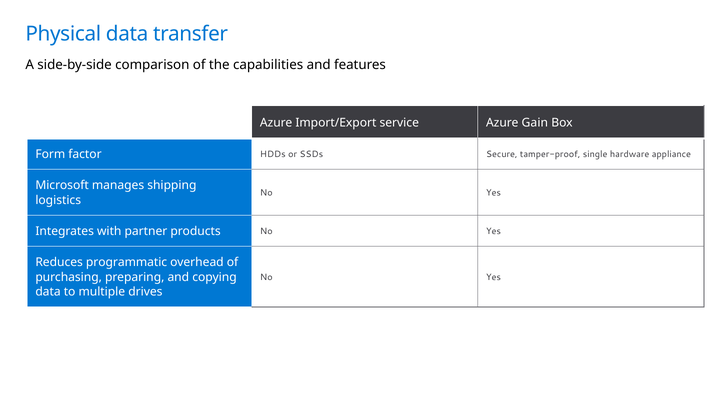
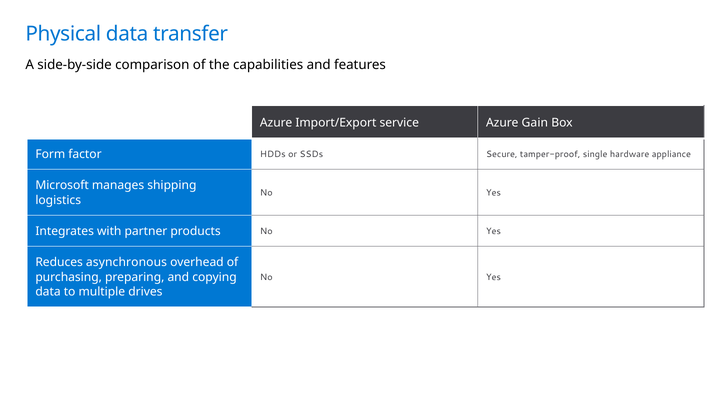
programmatic: programmatic -> asynchronous
